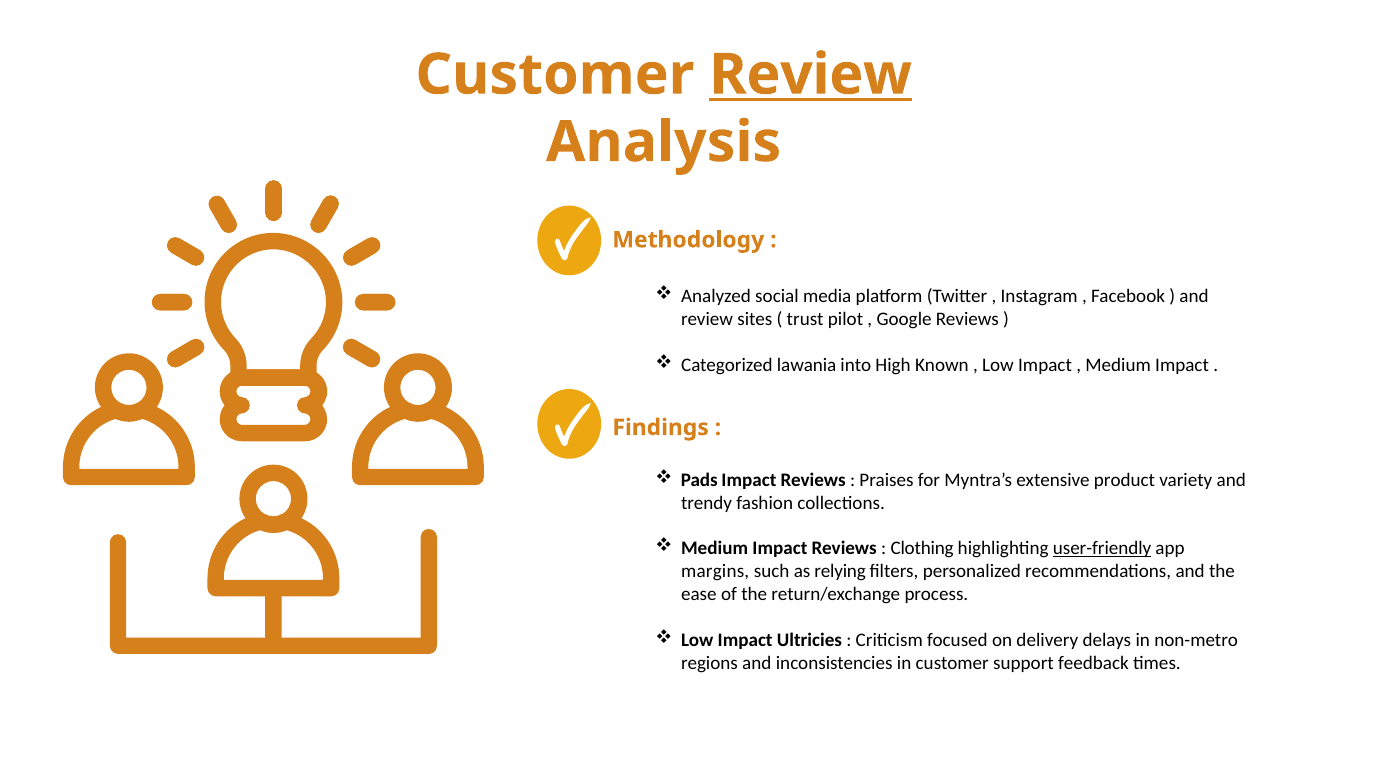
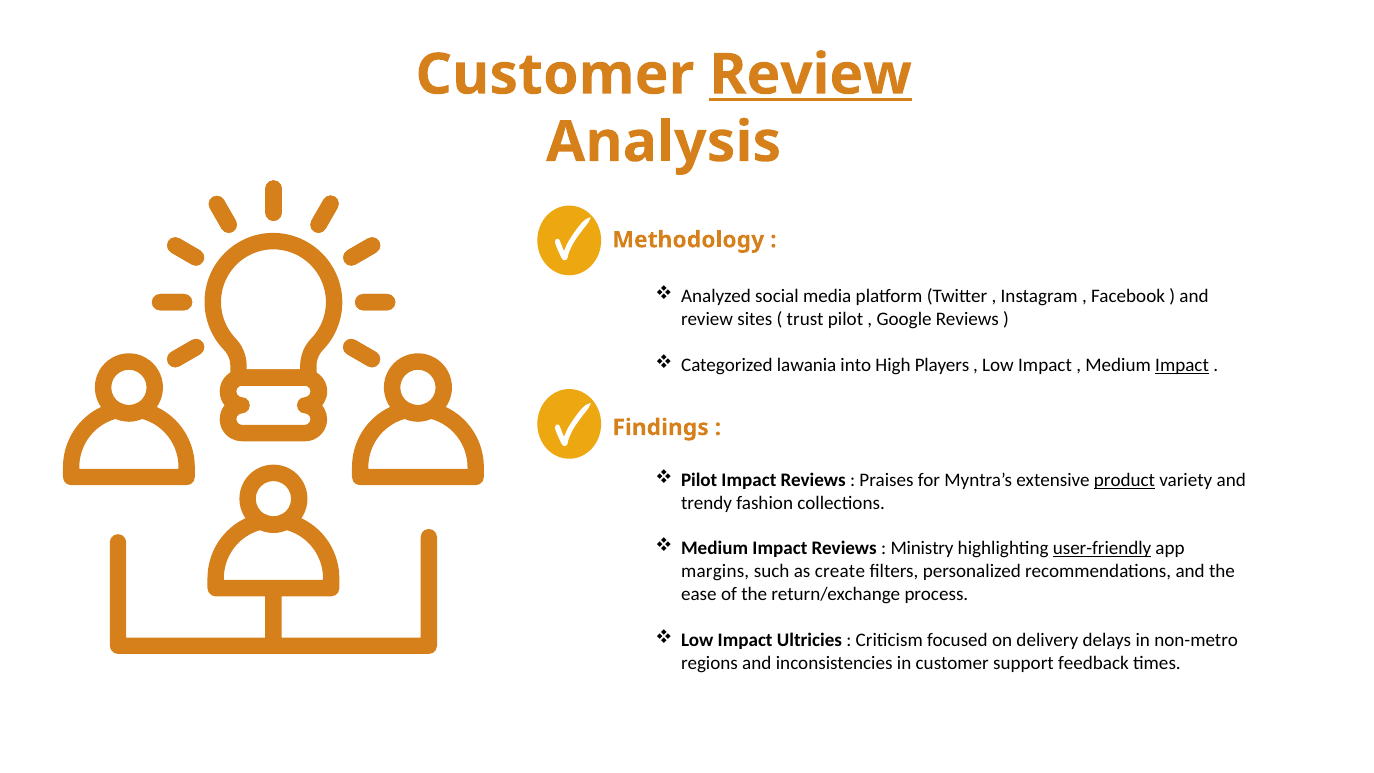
Known: Known -> Players
Impact at (1182, 365) underline: none -> present
Pads at (699, 480): Pads -> Pilot
product underline: none -> present
Clothing: Clothing -> Ministry
relying: relying -> create
